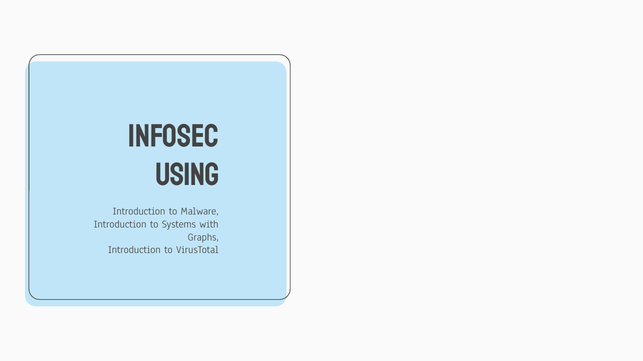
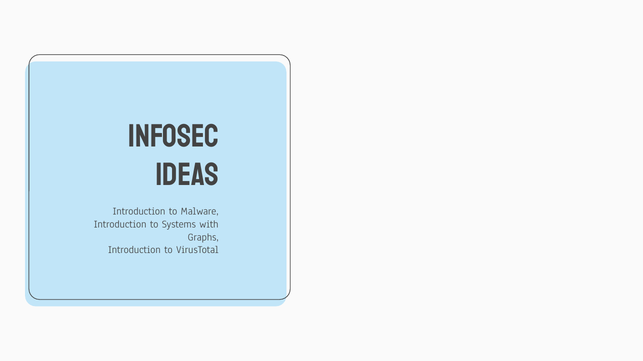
Using: Using -> Ideas
